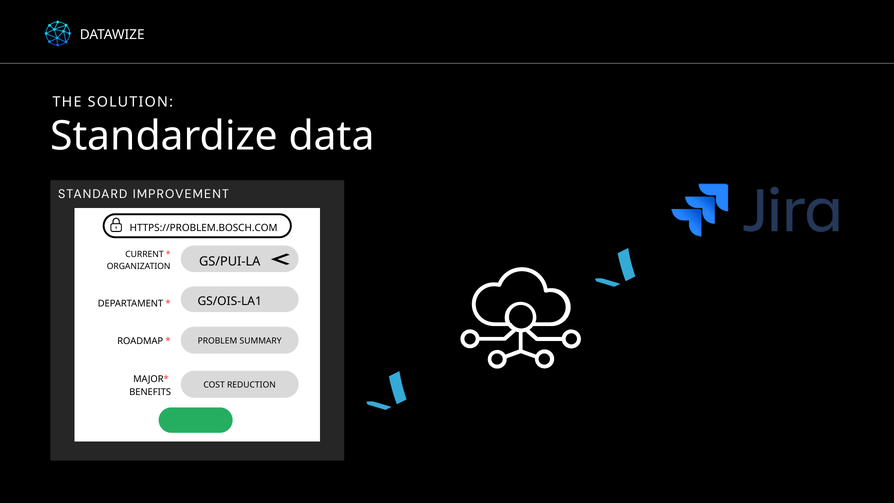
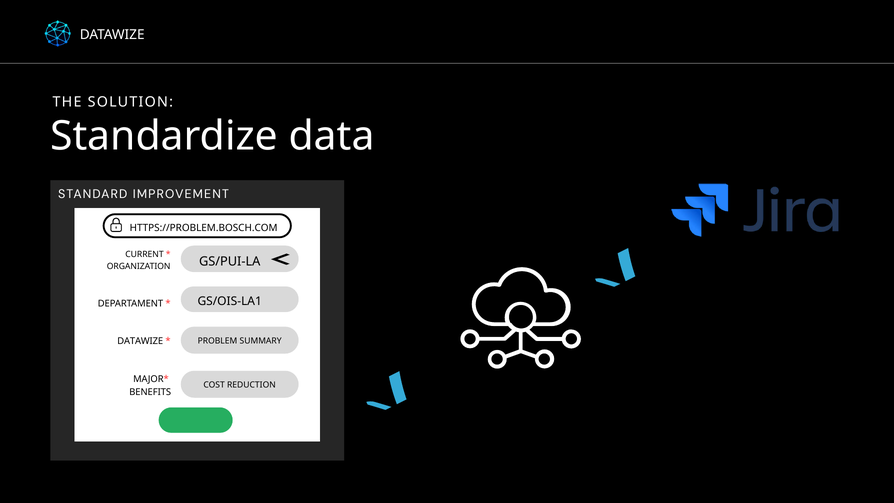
ROADMAP at (140, 341): ROADMAP -> DATAWIZE
